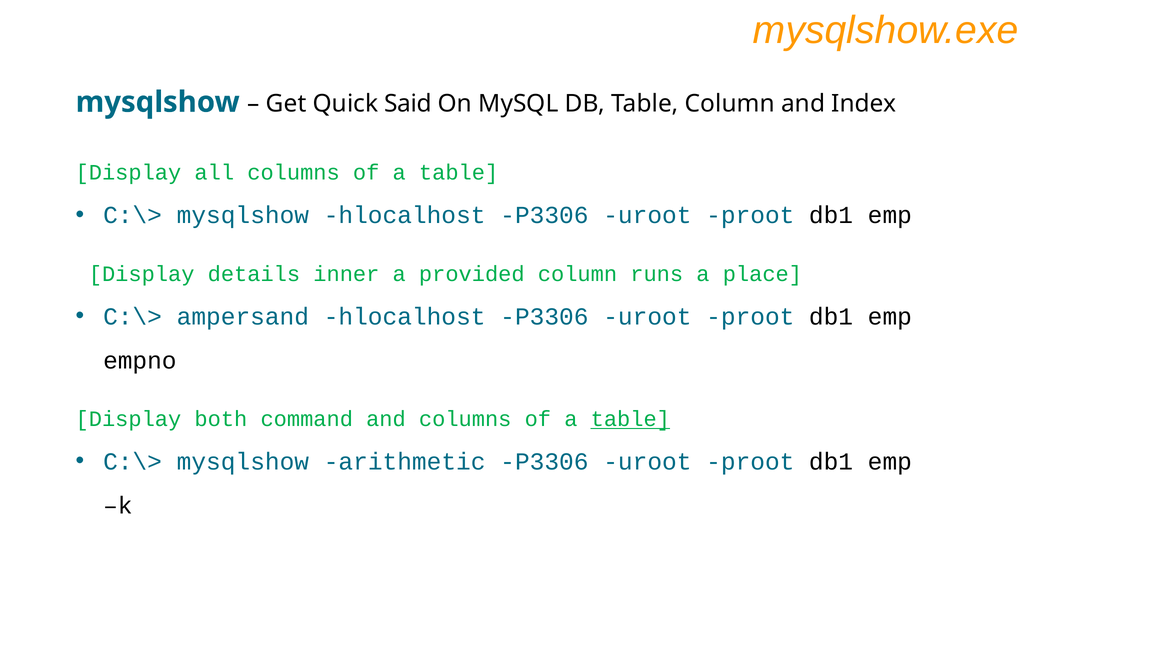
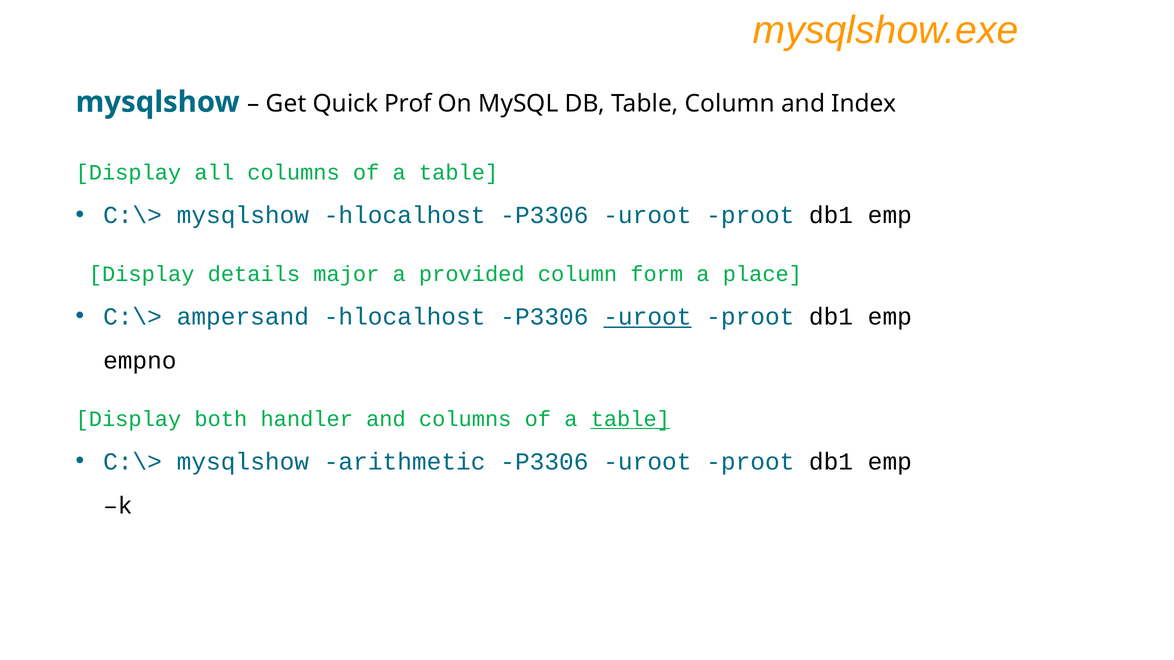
Said: Said -> Prof
inner: inner -> major
runs: runs -> form
uroot at (647, 317) underline: none -> present
command: command -> handler
